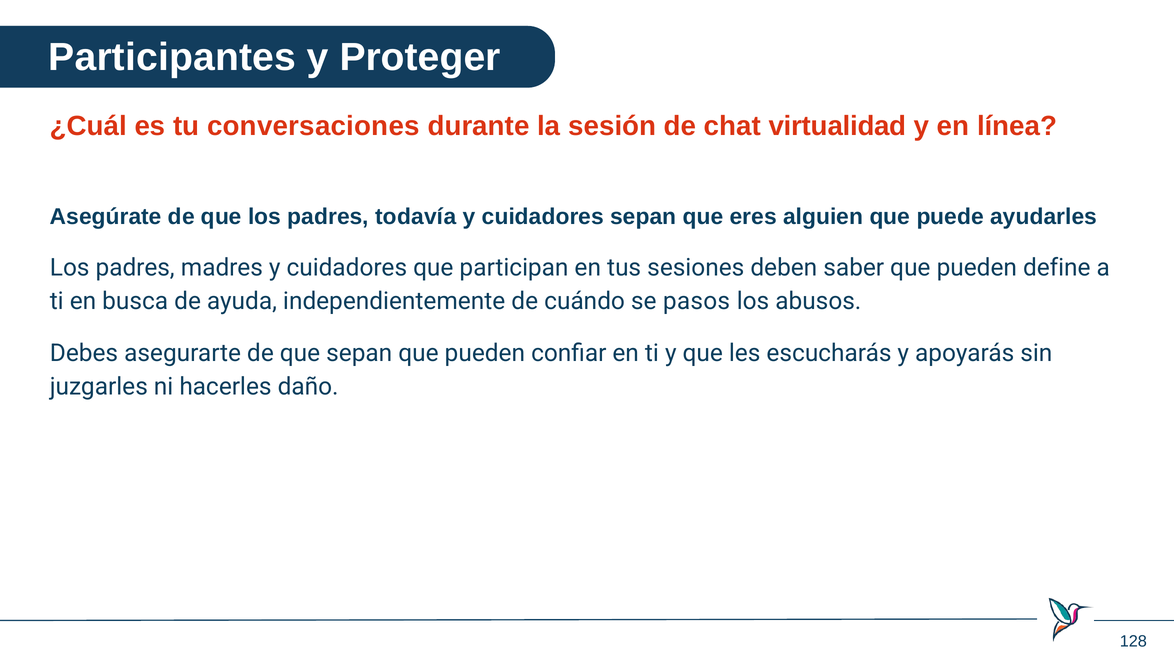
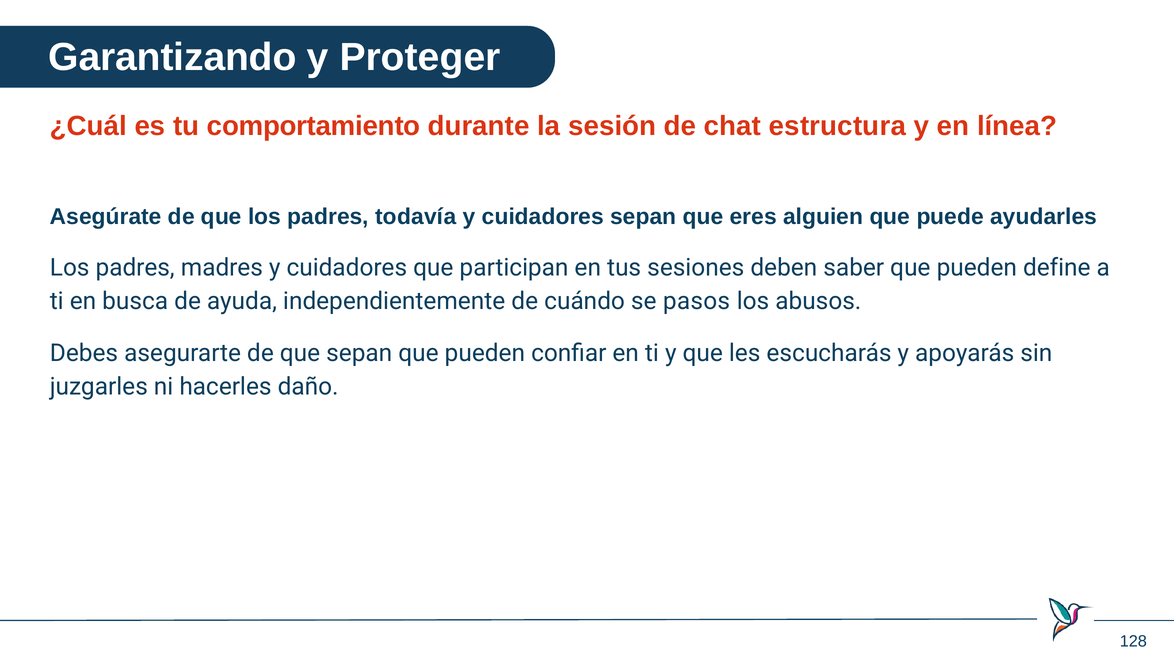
Participantes: Participantes -> Garantizando
conversaciones: conversaciones -> comportamiento
virtualidad: virtualidad -> estructura
